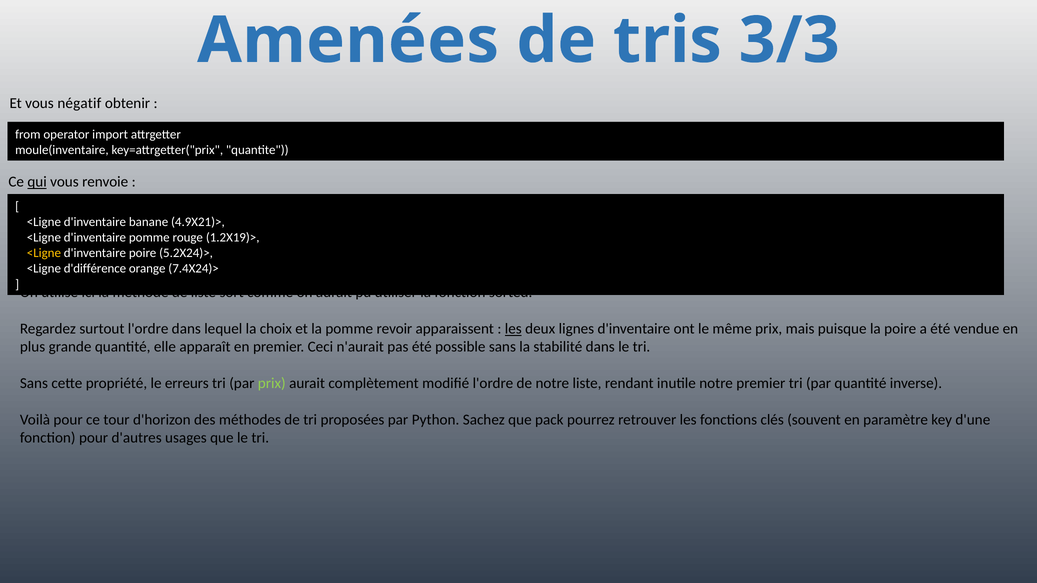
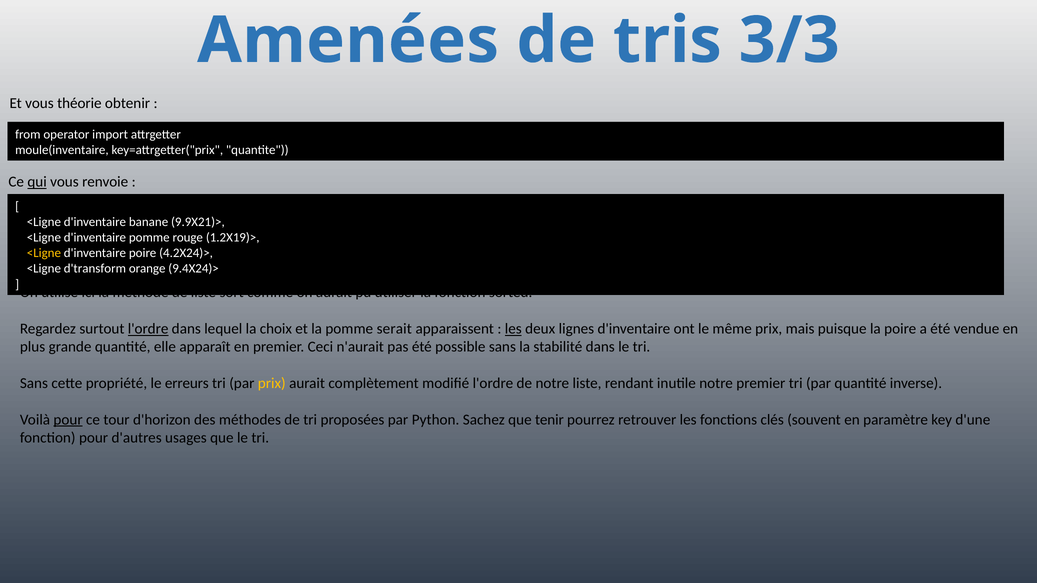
négatif: négatif -> théorie
4.9X21)>: 4.9X21)> -> 9.9X21)>
5.2X24)>: 5.2X24)> -> 4.2X24)>
d'différence: d'différence -> d'transform
7.4X24)>: 7.4X24)> -> 9.4X24)>
l'ordre at (148, 329) underline: none -> present
revoir: revoir -> serait
prix at (272, 383) colour: light green -> yellow
pour at (68, 420) underline: none -> present
pack: pack -> tenir
